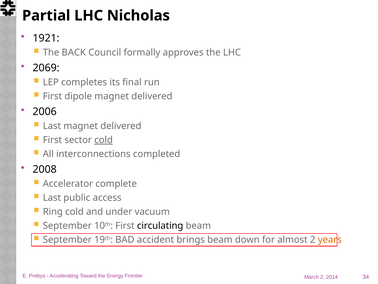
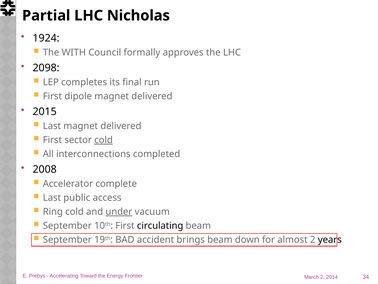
1921: 1921 -> 1924
BACK: BACK -> WITH
2069: 2069 -> 2098
2006: 2006 -> 2015
under underline: none -> present
years colour: orange -> black
